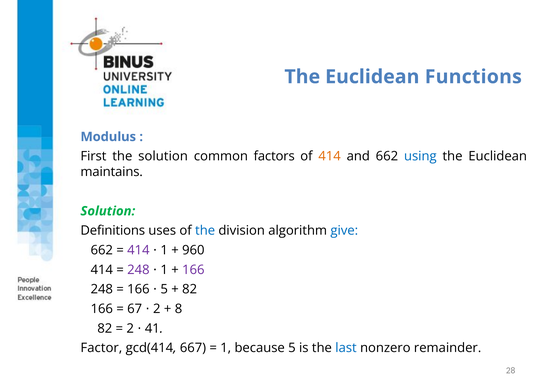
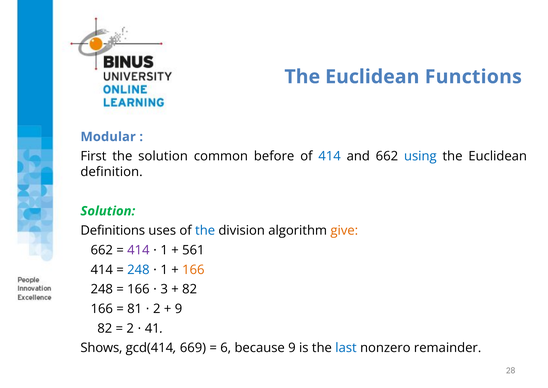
Modulus: Modulus -> Modular
factors: factors -> before
414 at (330, 156) colour: orange -> blue
maintains: maintains -> definition
give colour: blue -> orange
960: 960 -> 561
248 at (138, 270) colour: purple -> blue
166 at (193, 270) colour: purple -> orange
166 5: 5 -> 3
67: 67 -> 81
8 at (178, 309): 8 -> 9
Factor: Factor -> Shows
667: 667 -> 669
1 at (226, 348): 1 -> 6
because 5: 5 -> 9
